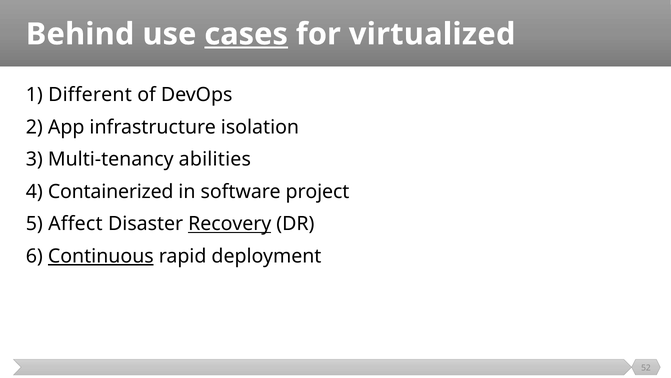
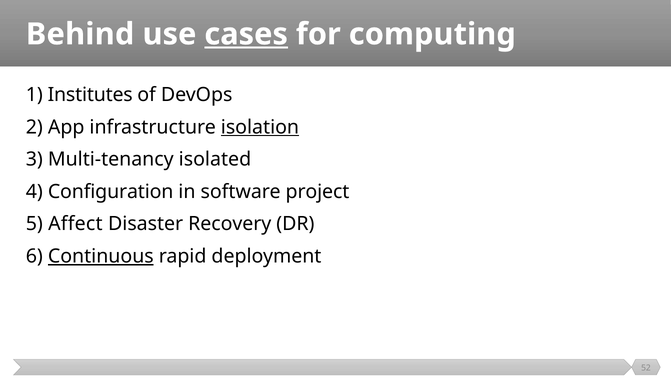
virtualized: virtualized -> computing
Different: Different -> Institutes
isolation underline: none -> present
abilities: abilities -> isolated
Containerized: Containerized -> Configuration
Recovery underline: present -> none
